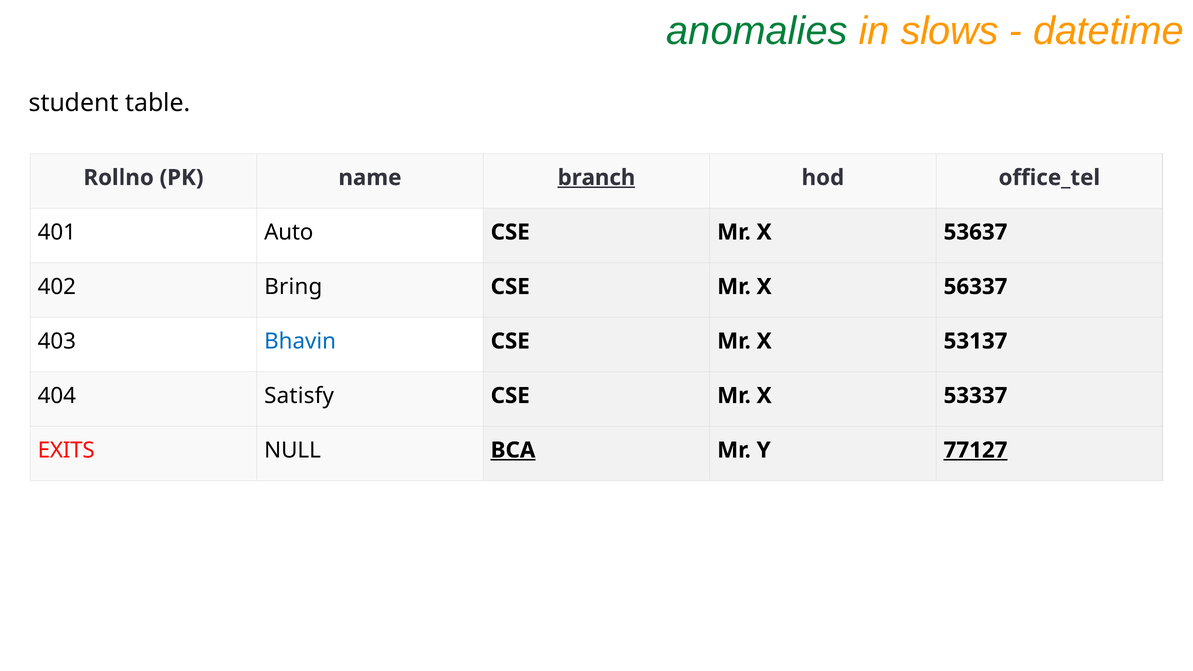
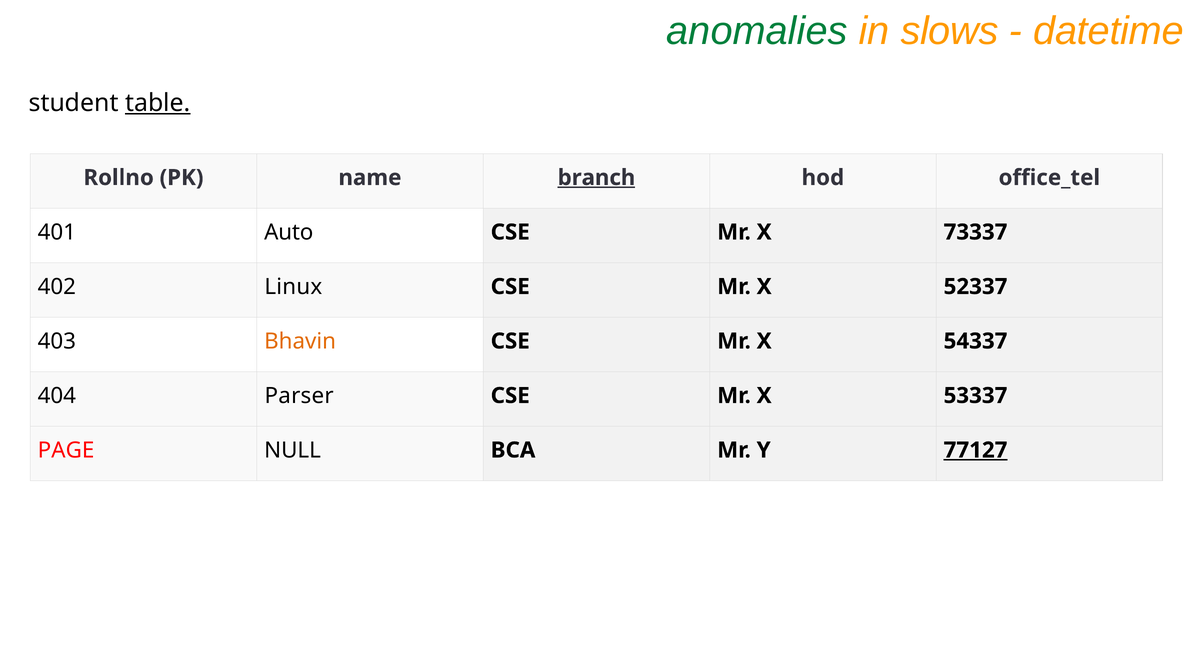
table underline: none -> present
53637: 53637 -> 73337
Bring: Bring -> Linux
56337: 56337 -> 52337
Bhavin colour: blue -> orange
53137: 53137 -> 54337
Satisfy: Satisfy -> Parser
EXITS: EXITS -> PAGE
BCA underline: present -> none
